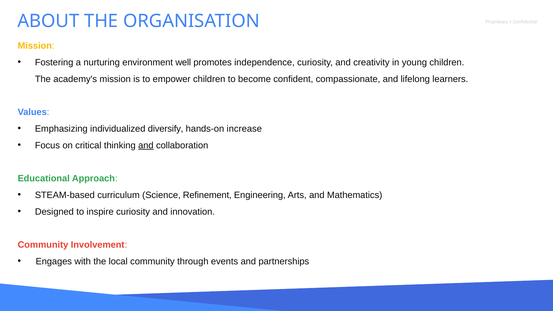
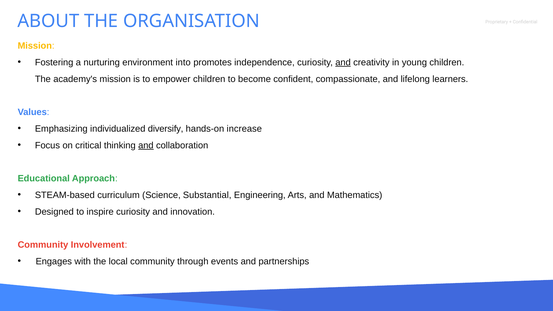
well: well -> into
and at (343, 62) underline: none -> present
Refinement: Refinement -> Substantial
